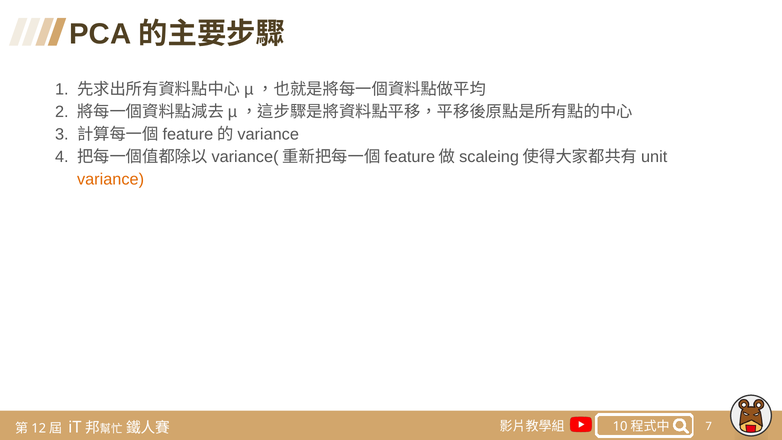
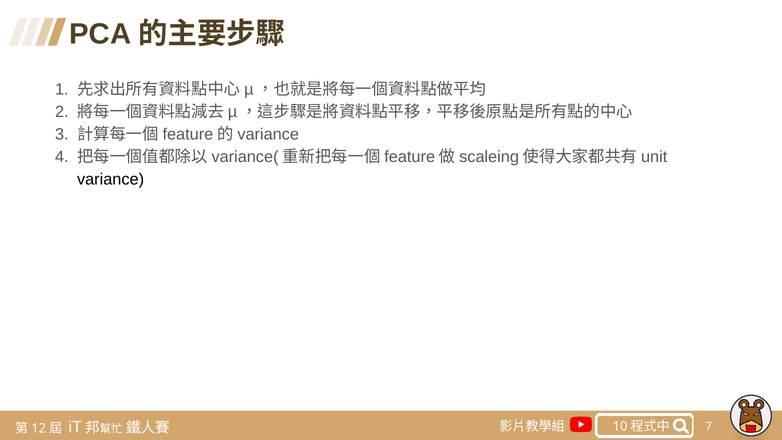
variance colour: orange -> black
